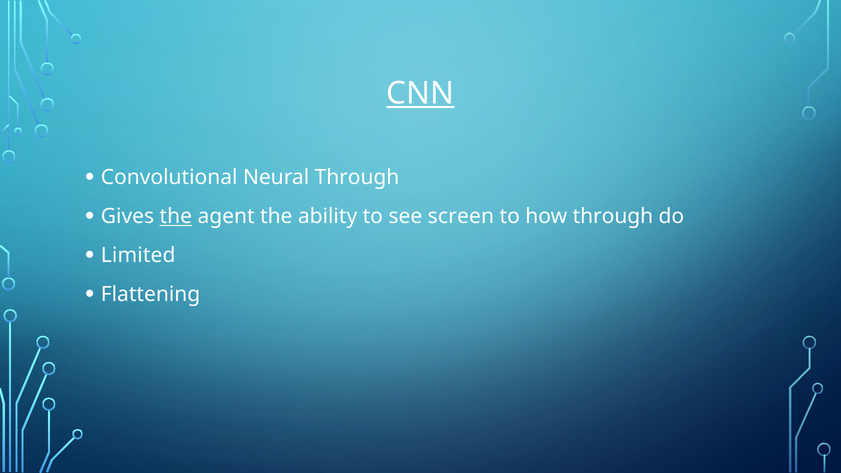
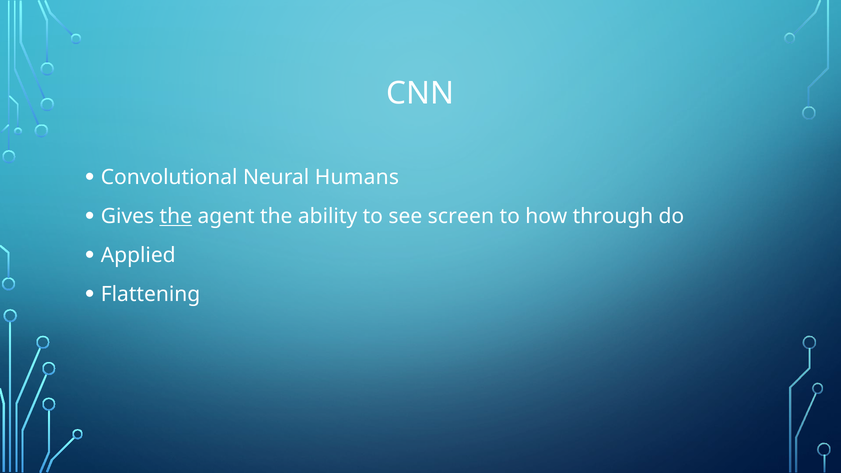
CNN underline: present -> none
Neural Through: Through -> Humans
Limited: Limited -> Applied
